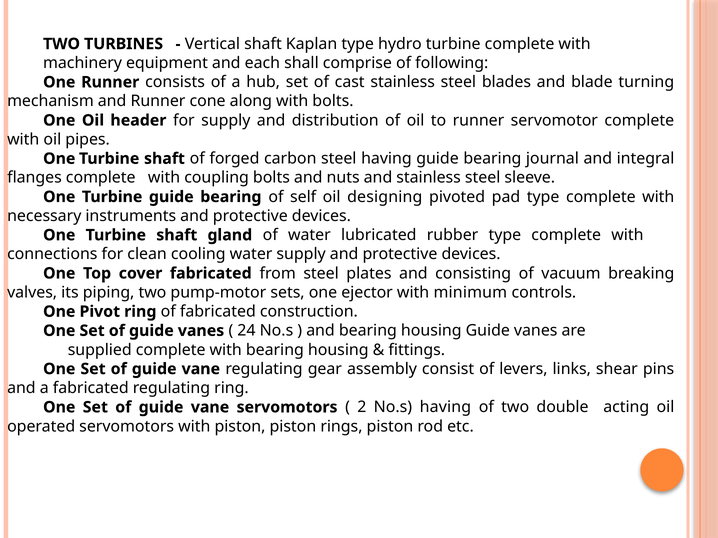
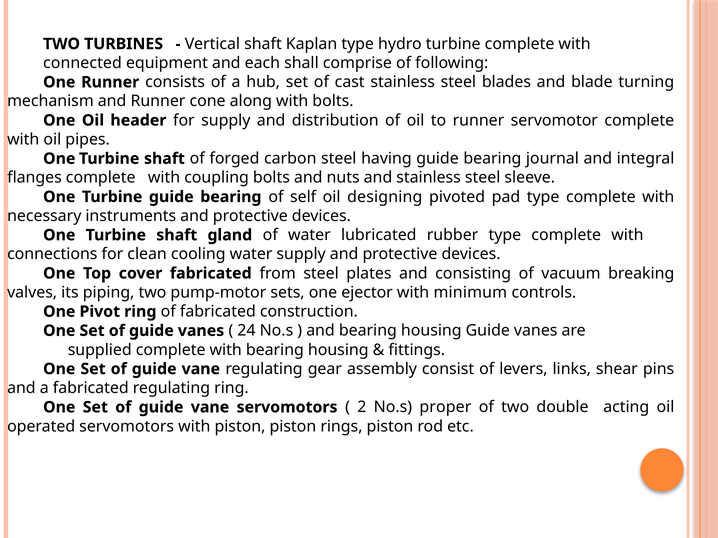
machinery: machinery -> connected
No.s having: having -> proper
